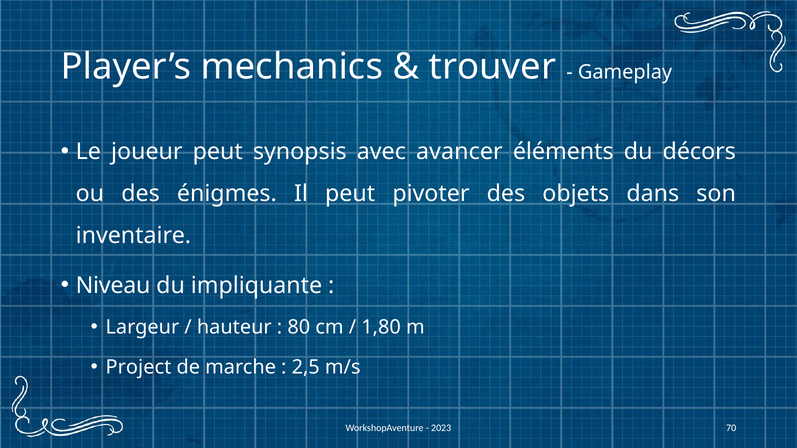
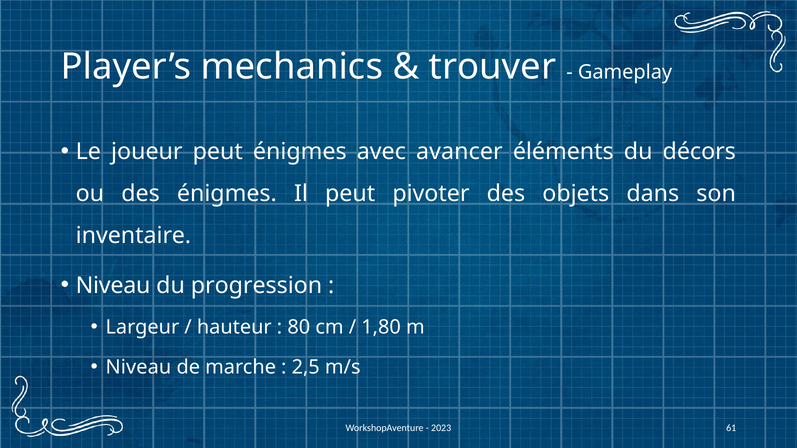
peut synopsis: synopsis -> énigmes
impliquante: impliquante -> progression
Project at (138, 368): Project -> Niveau
70: 70 -> 61
